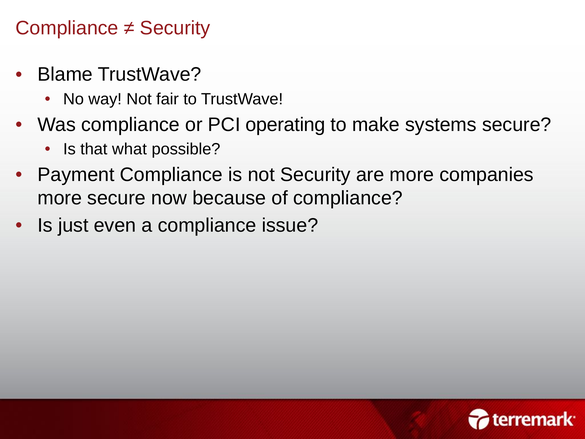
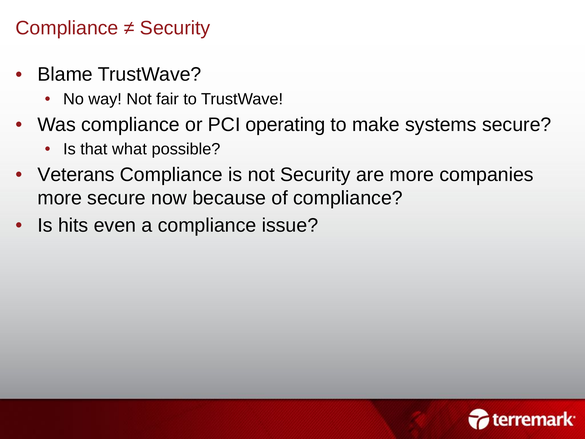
Payment: Payment -> Veterans
just: just -> hits
